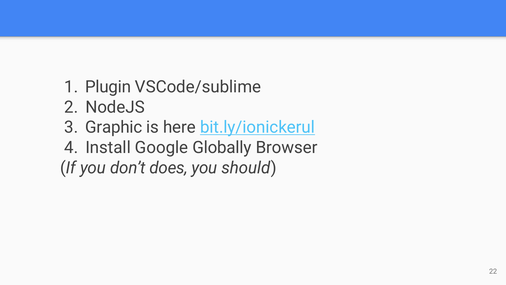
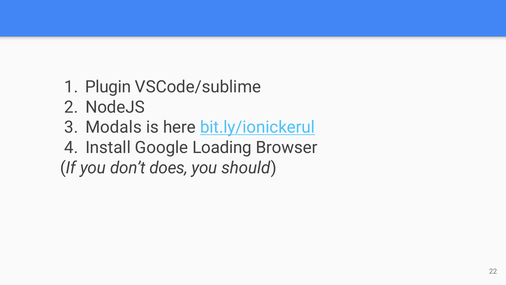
Graphic: Graphic -> Modals
Globally: Globally -> Loading
